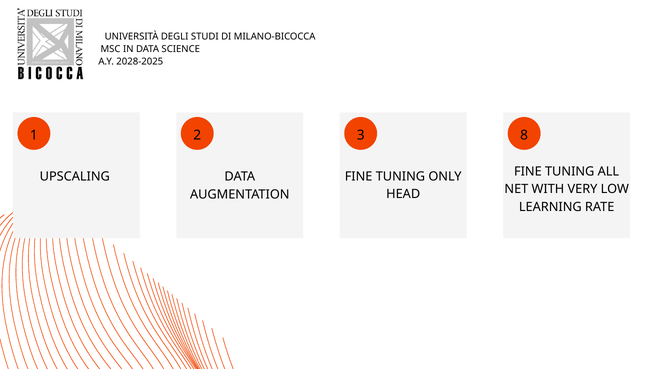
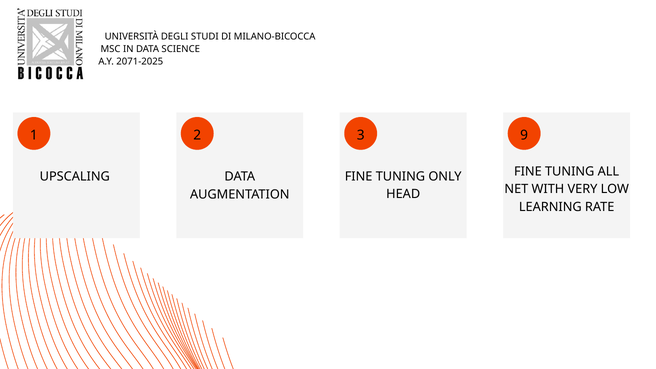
2028-2025: 2028-2025 -> 2071-2025
8: 8 -> 9
